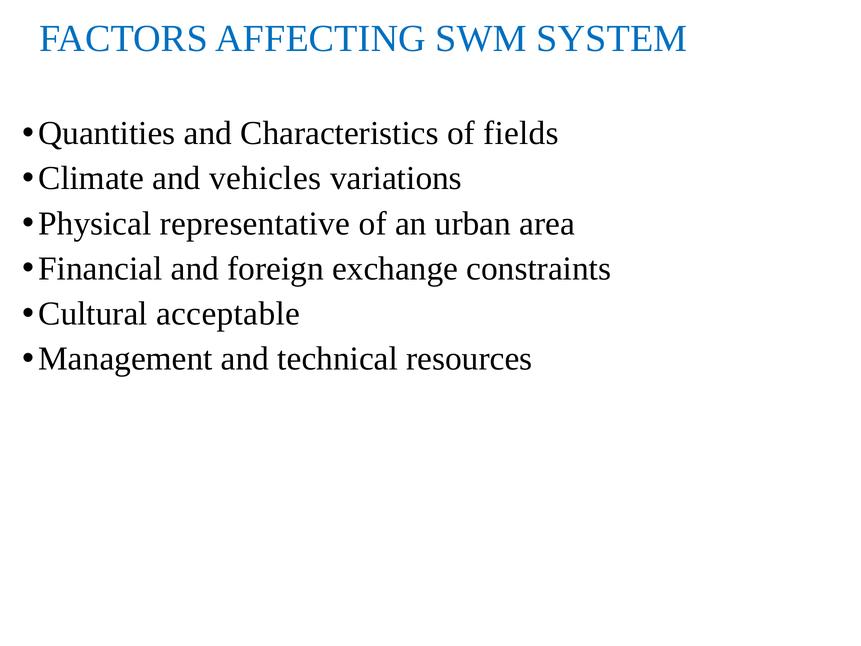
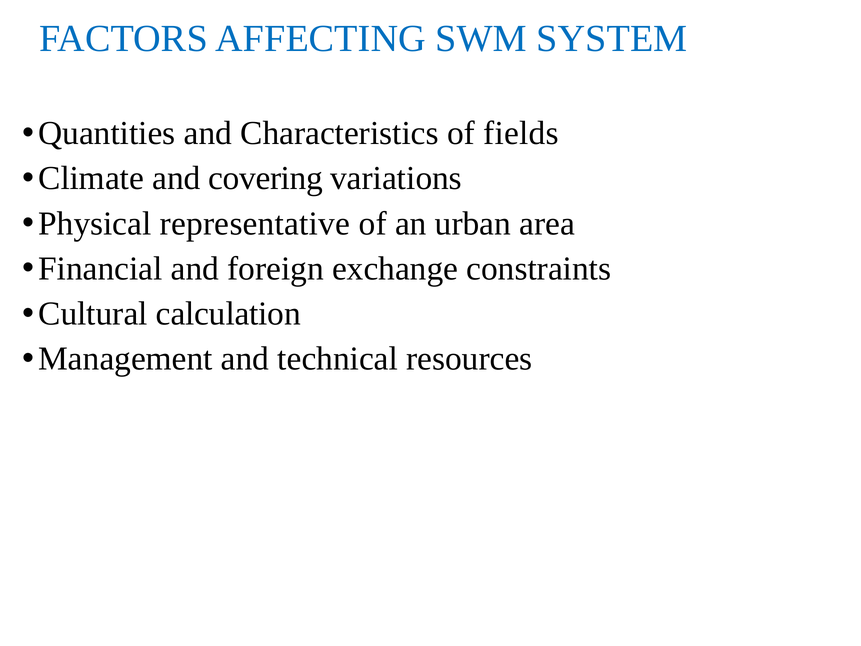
vehicles: vehicles -> covering
acceptable: acceptable -> calculation
